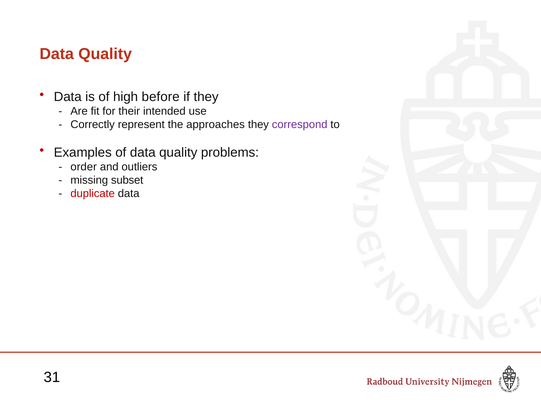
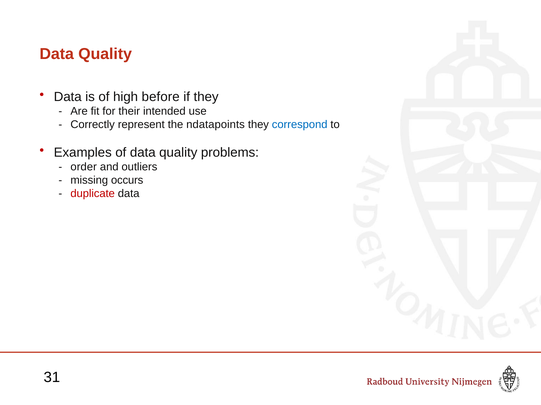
approaches: approaches -> ndatapoints
correspond colour: purple -> blue
subset: subset -> occurs
